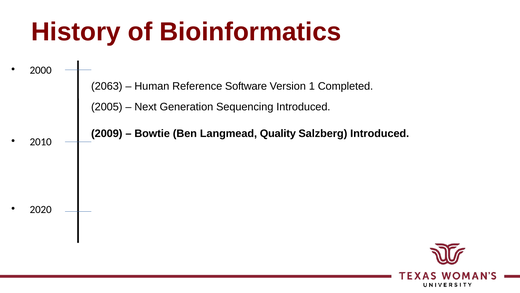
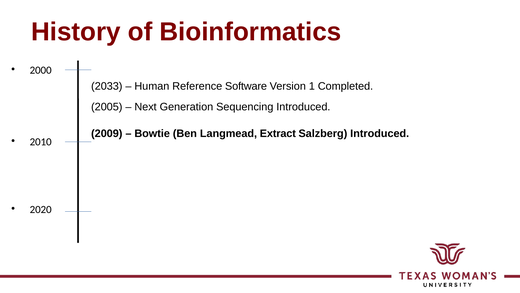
2063: 2063 -> 2033
Quality: Quality -> Extract
